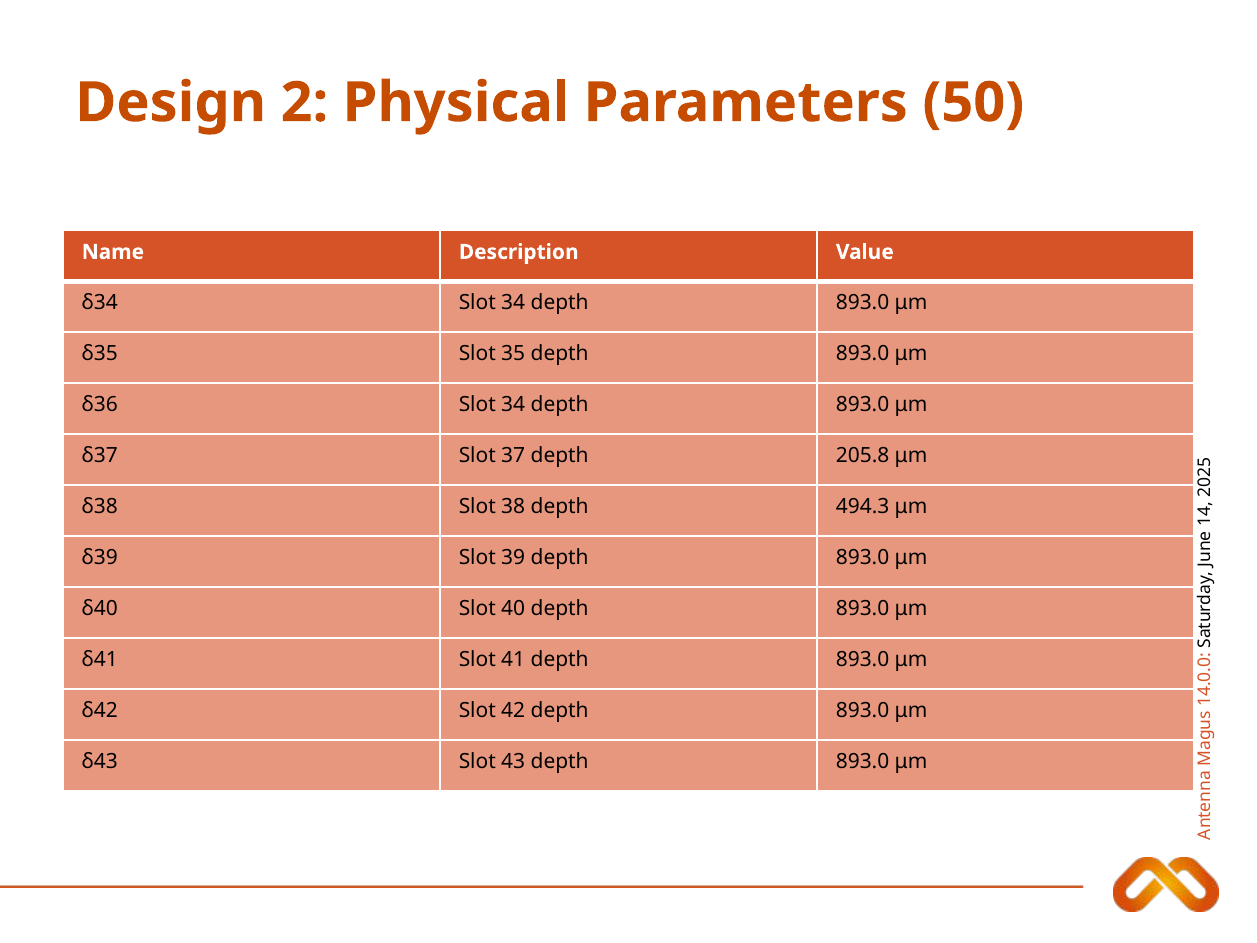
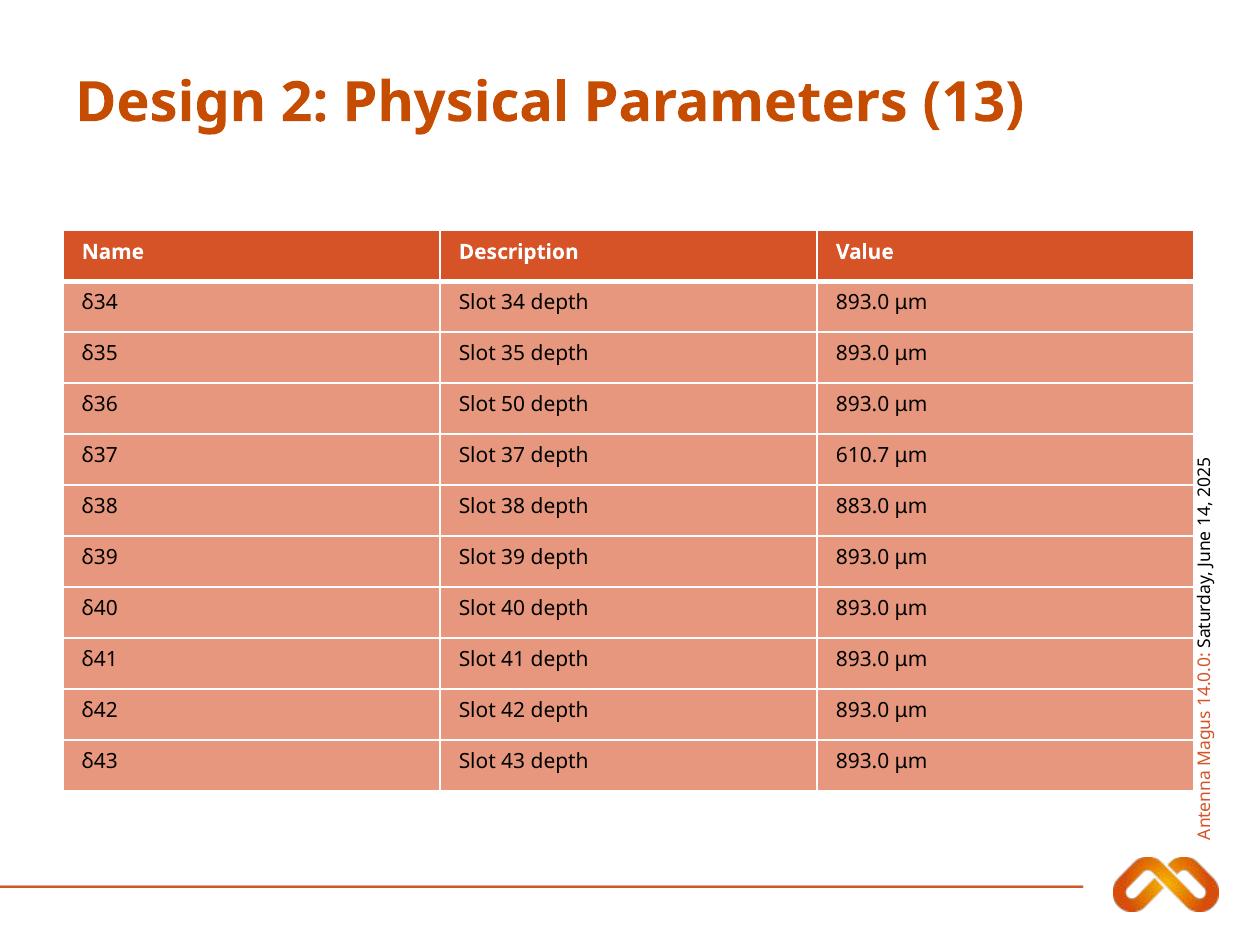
50: 50 -> 13
δ36 Slot 34: 34 -> 50
205.8: 205.8 -> 610.7
494.3: 494.3 -> 883.0
